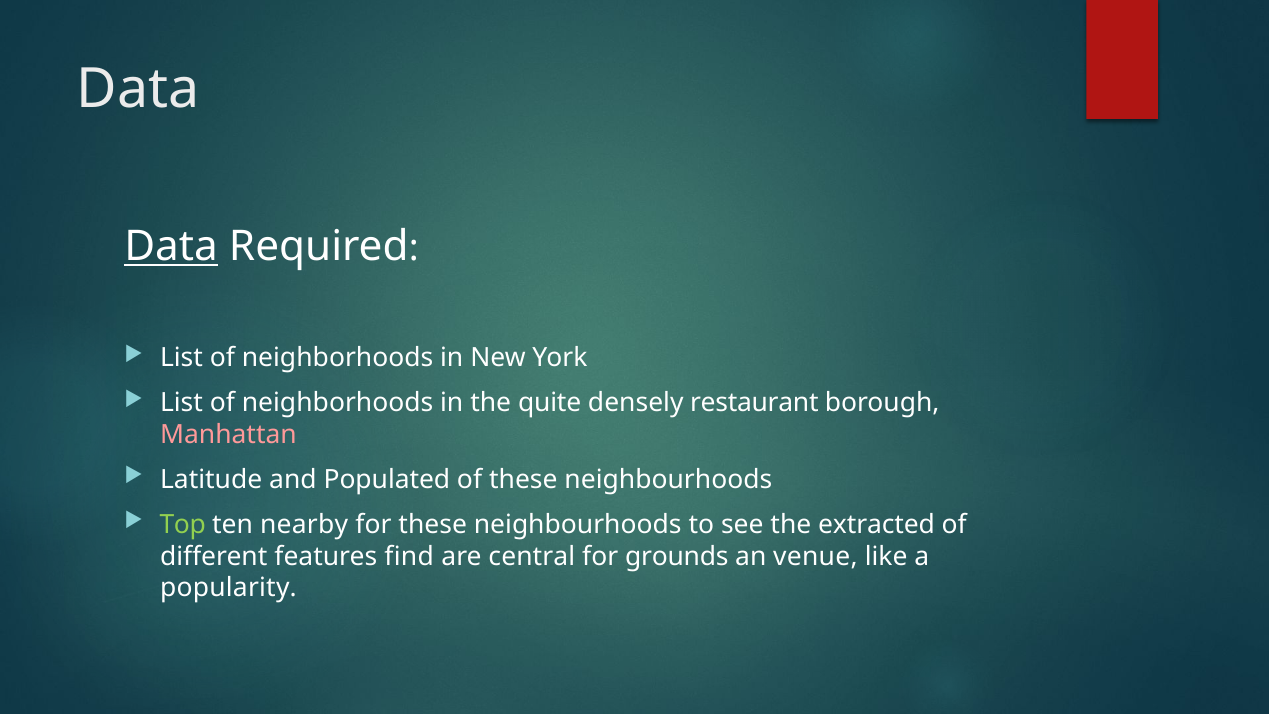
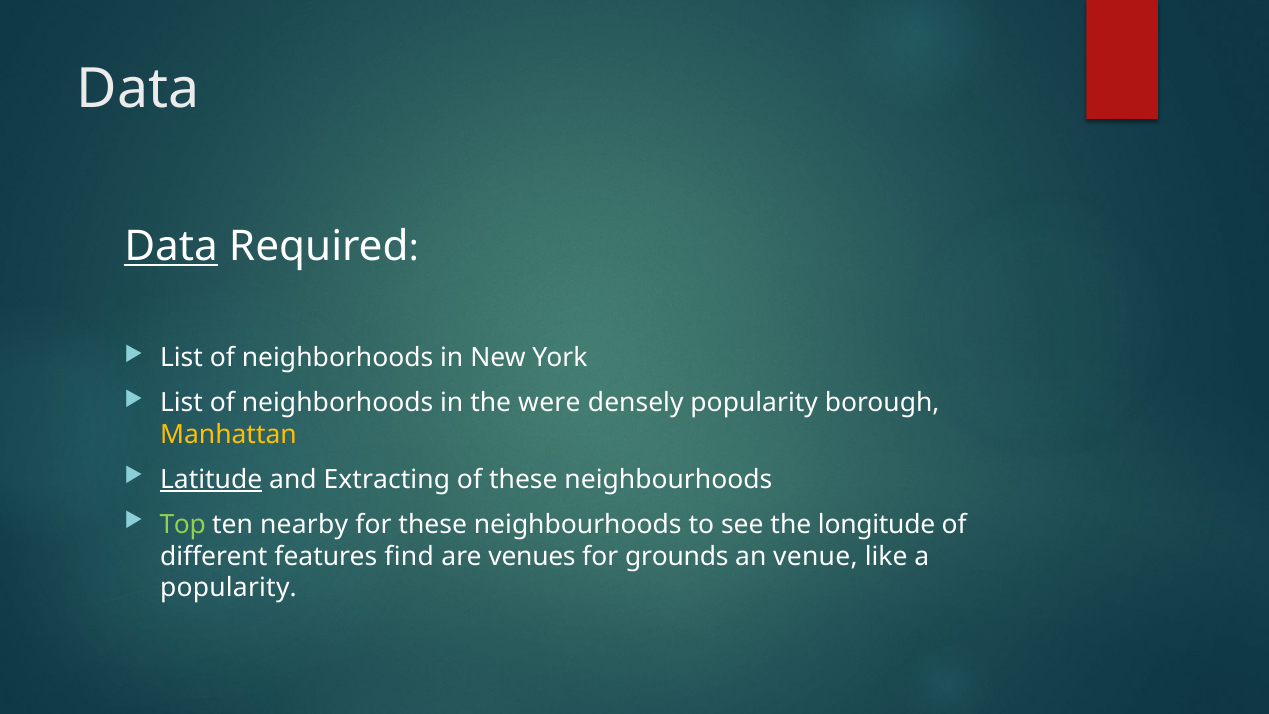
quite: quite -> were
densely restaurant: restaurant -> popularity
Manhattan colour: pink -> yellow
Latitude underline: none -> present
Populated: Populated -> Extracting
extracted: extracted -> longitude
central: central -> venues
